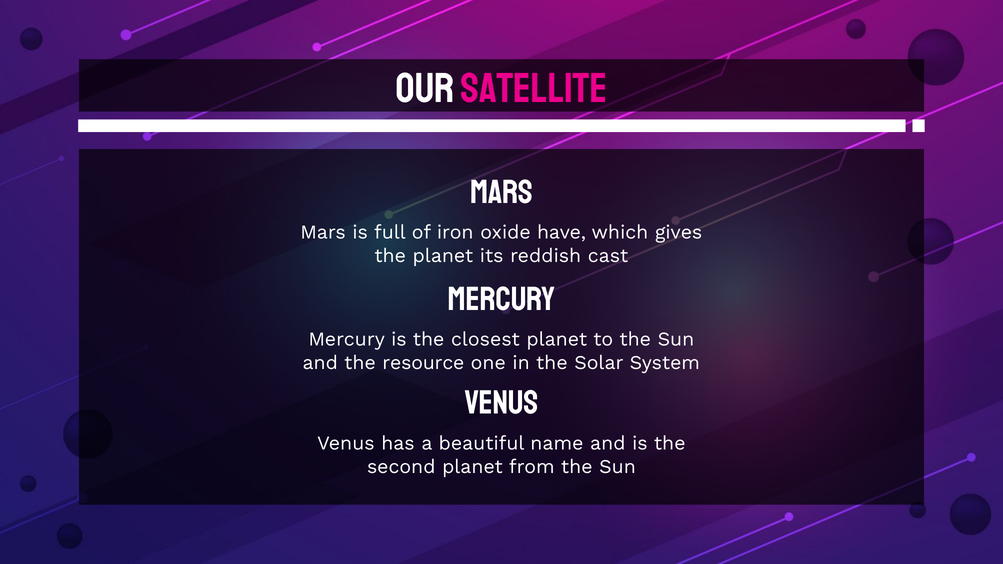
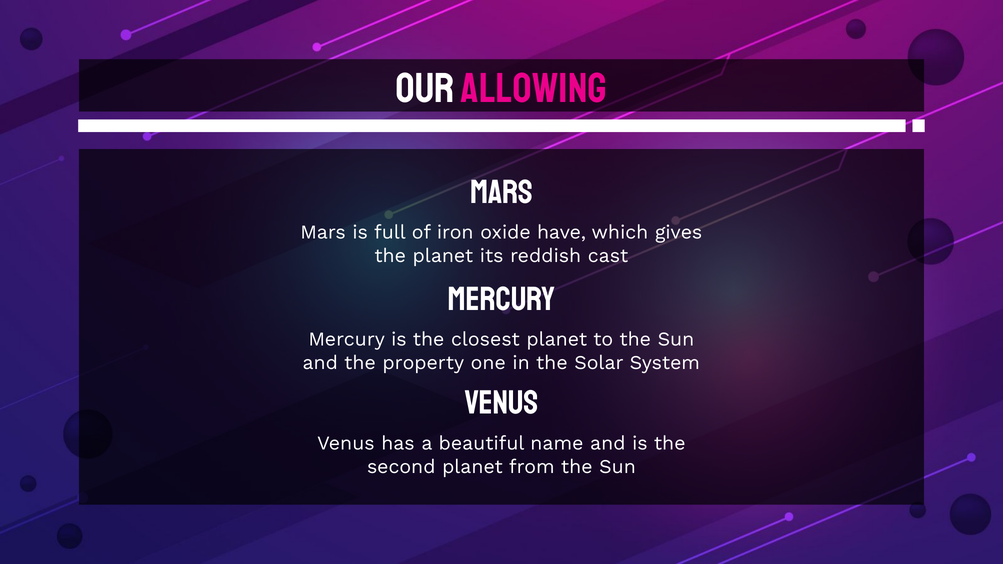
satellite: satellite -> allowing
resource: resource -> property
